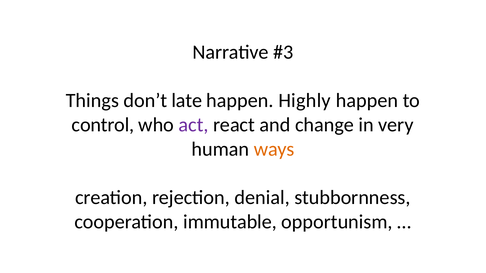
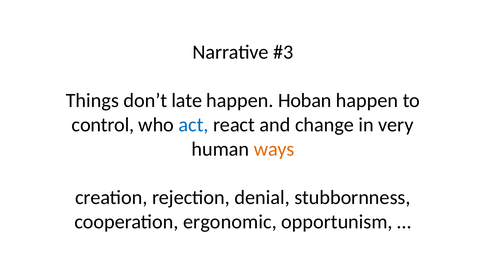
Highly: Highly -> Hoban
act colour: purple -> blue
immutable: immutable -> ergonomic
